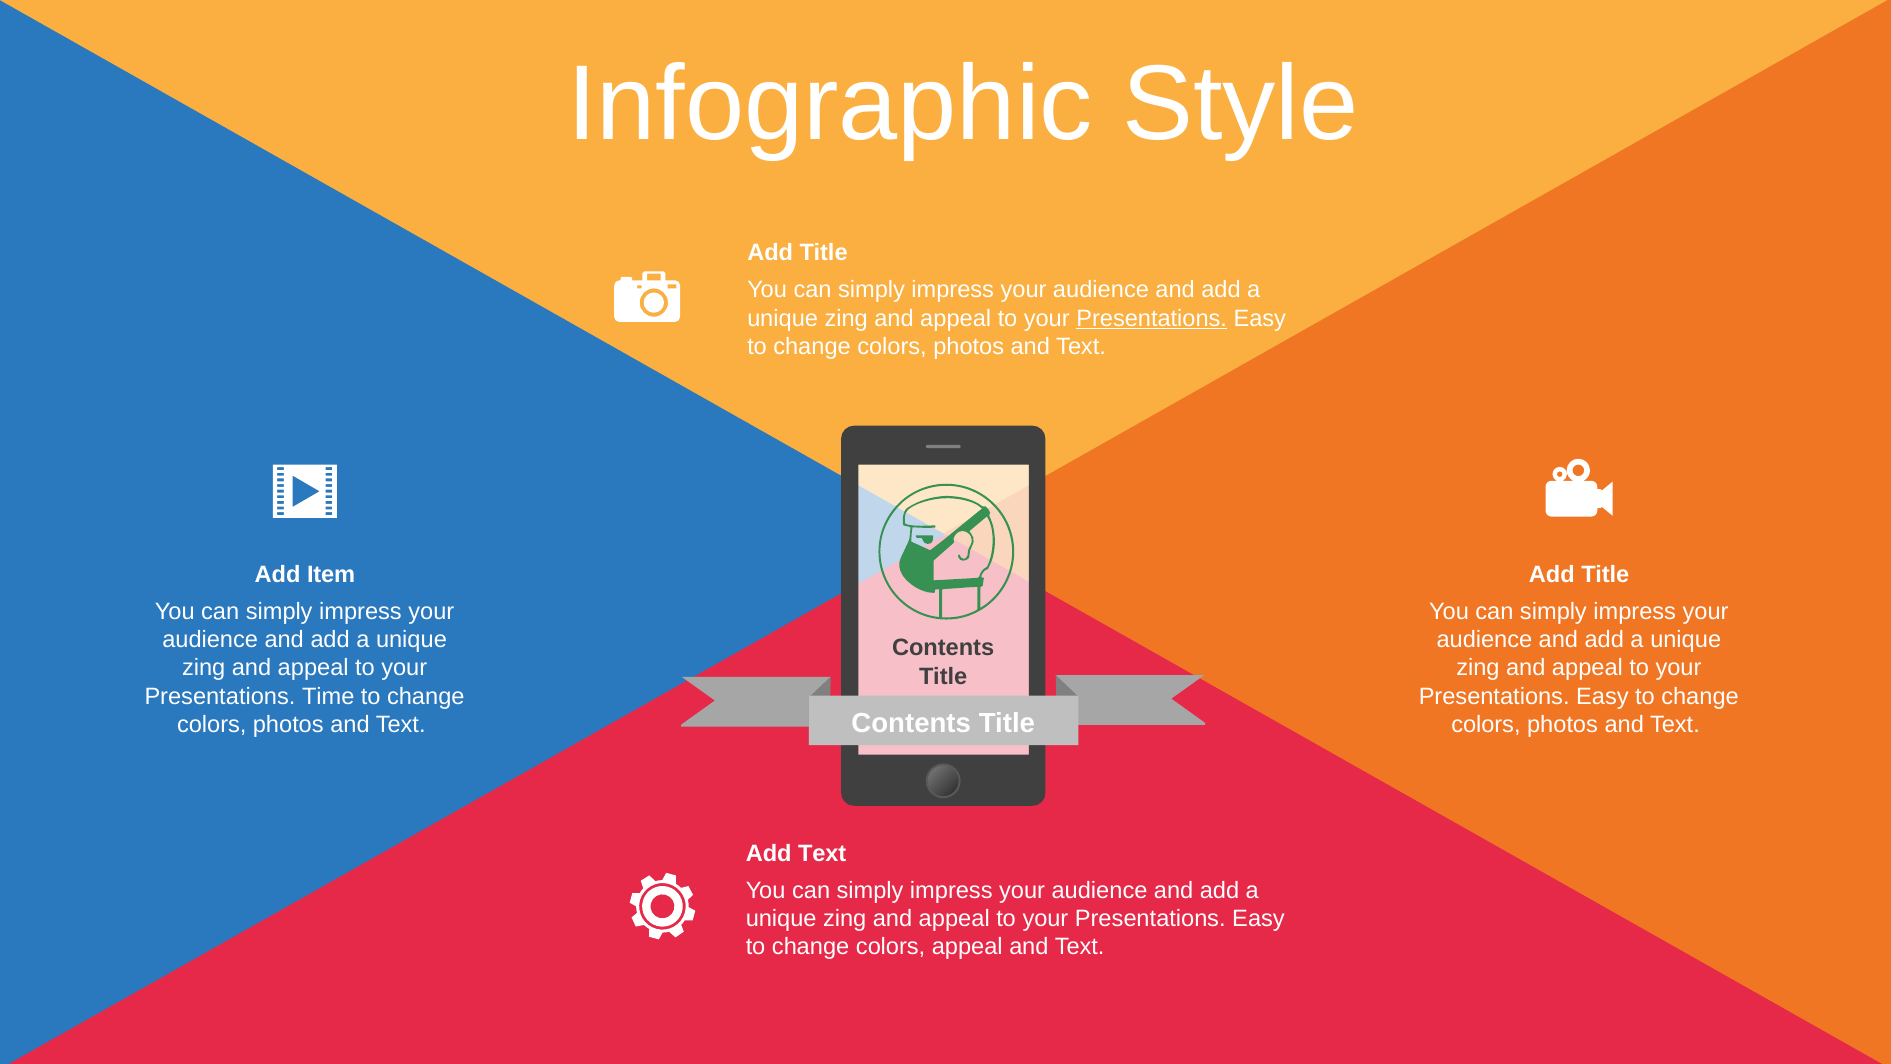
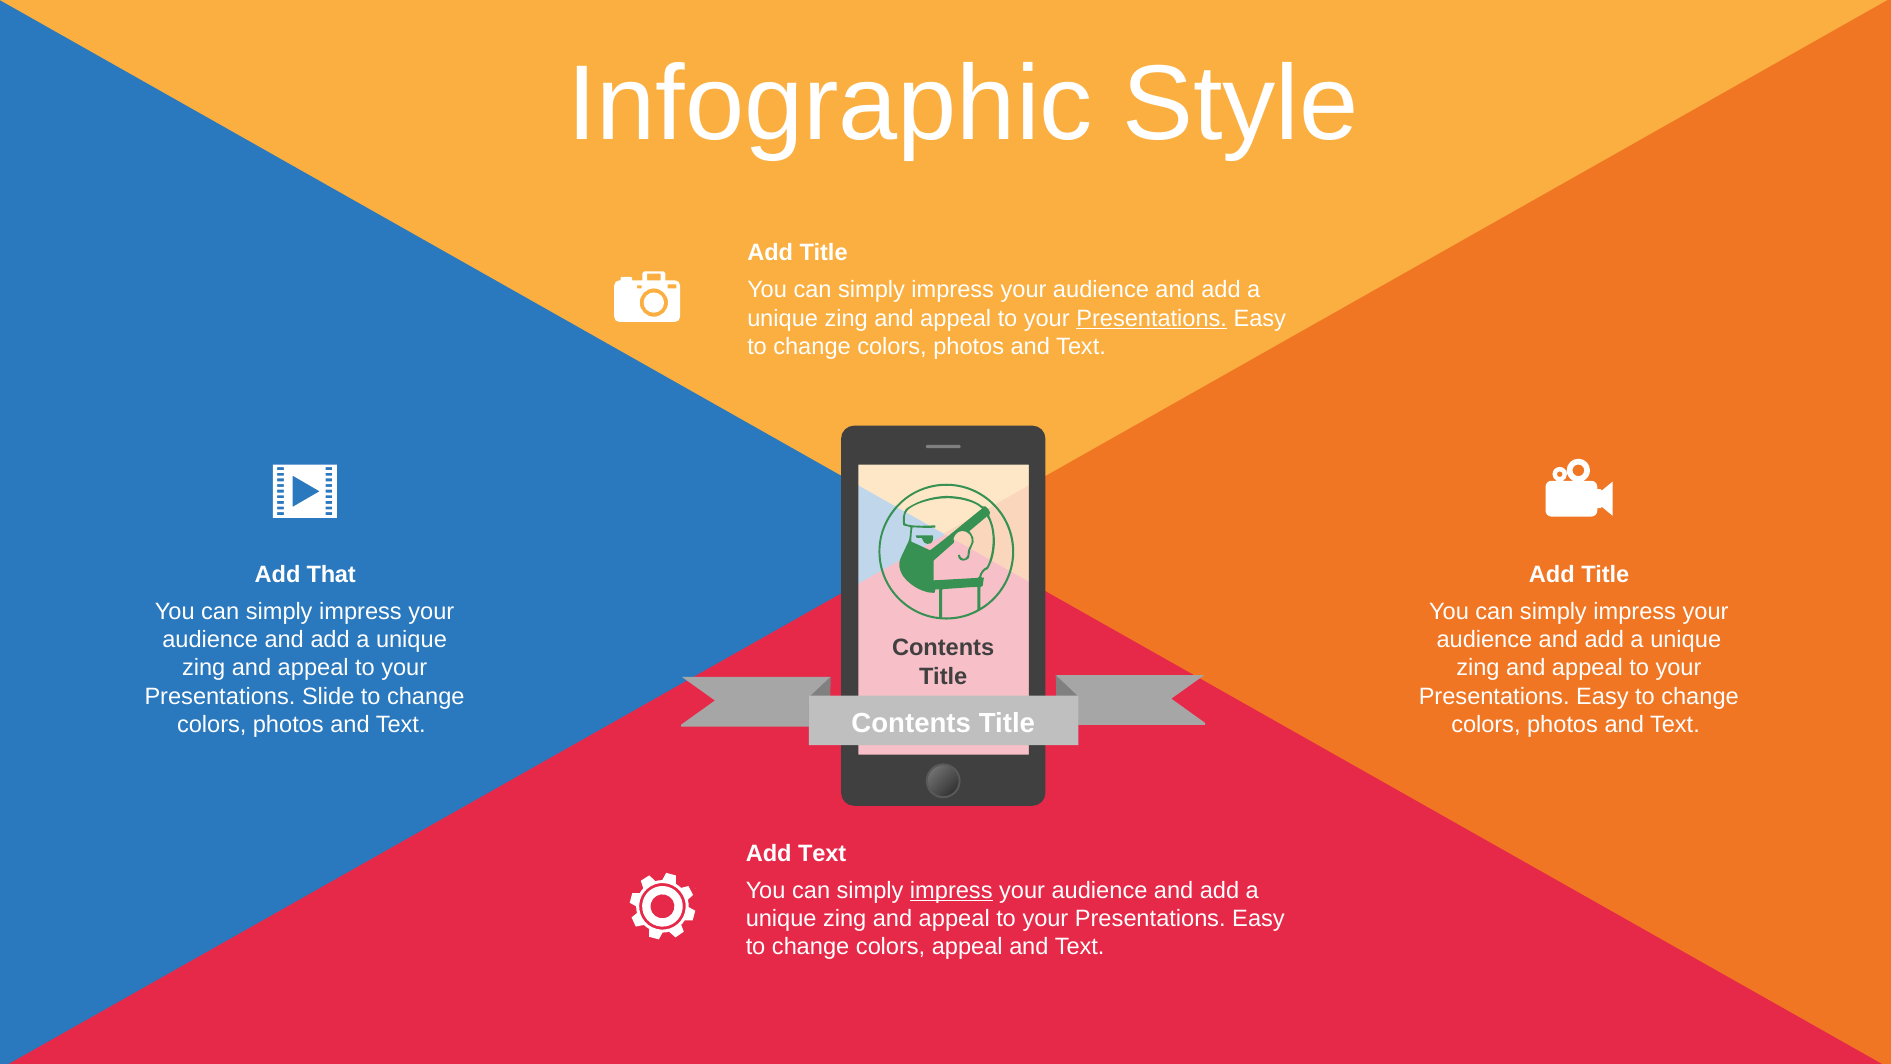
Item: Item -> That
Time: Time -> Slide
impress at (951, 890) underline: none -> present
